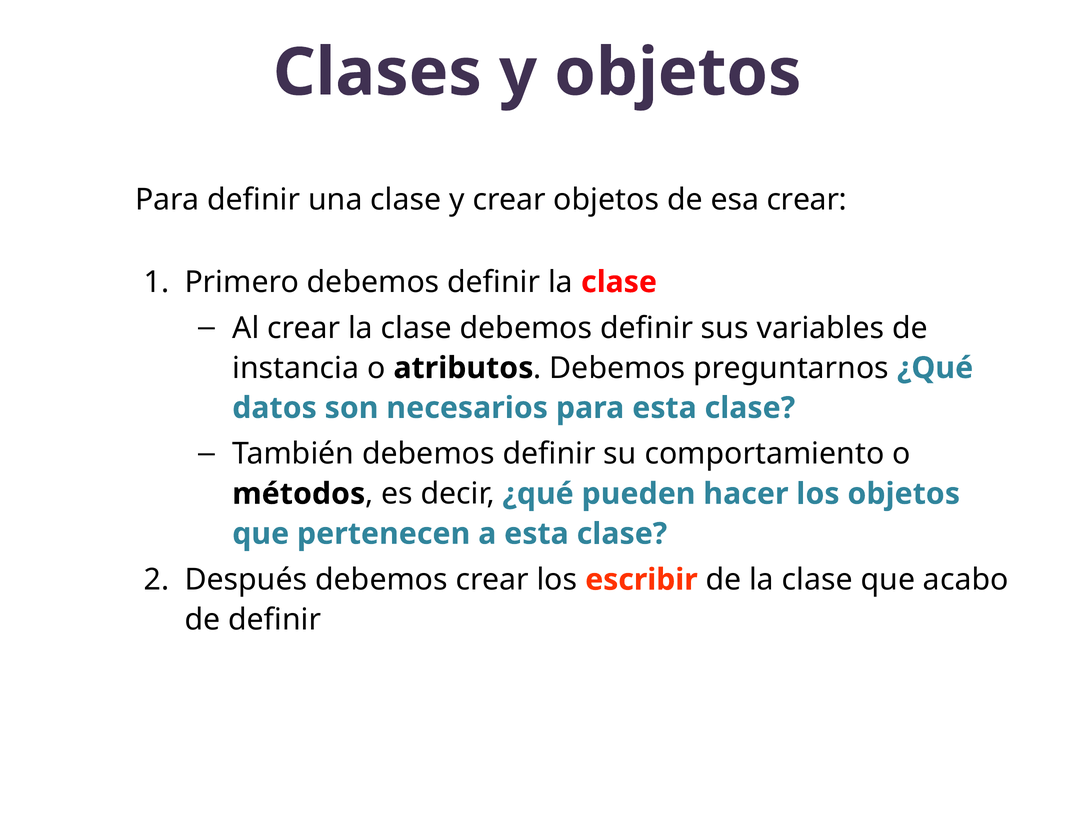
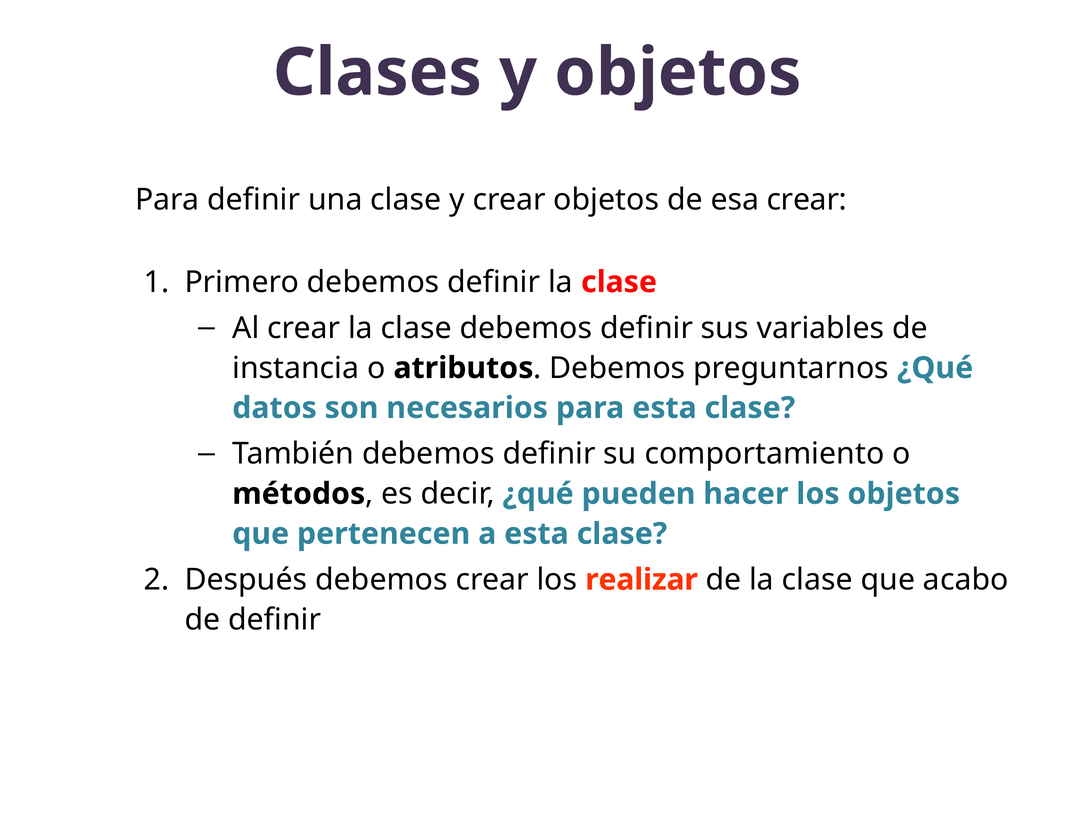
escribir: escribir -> realizar
